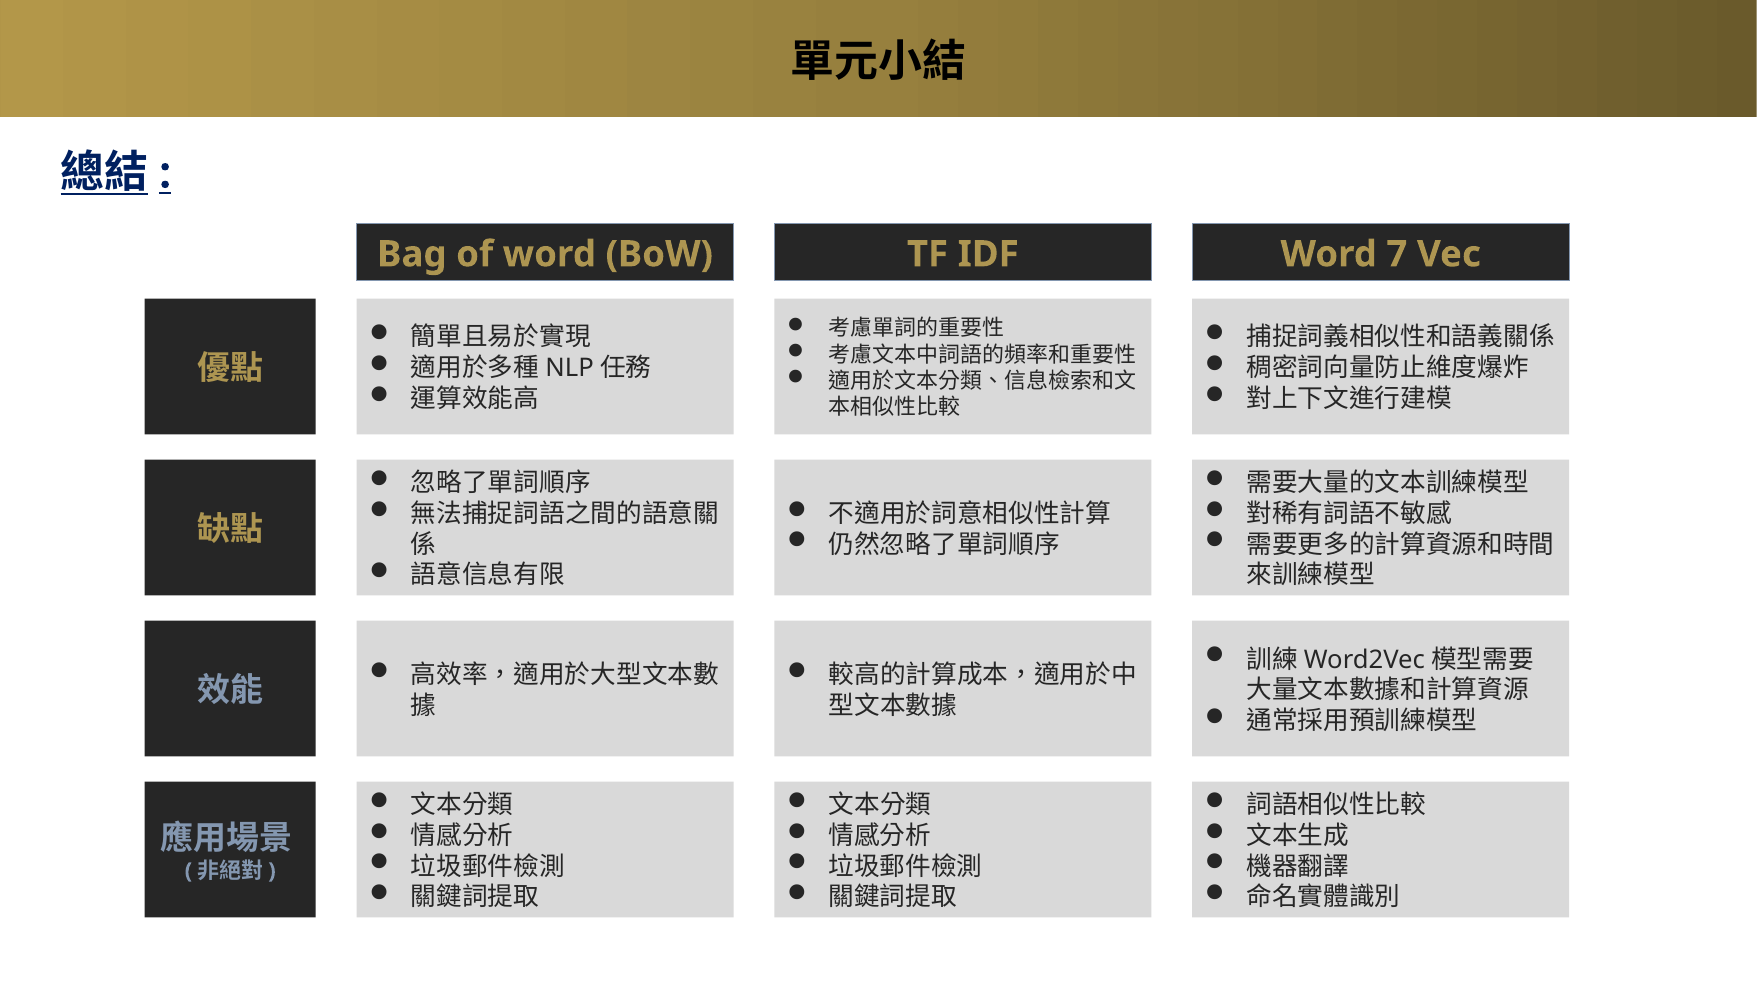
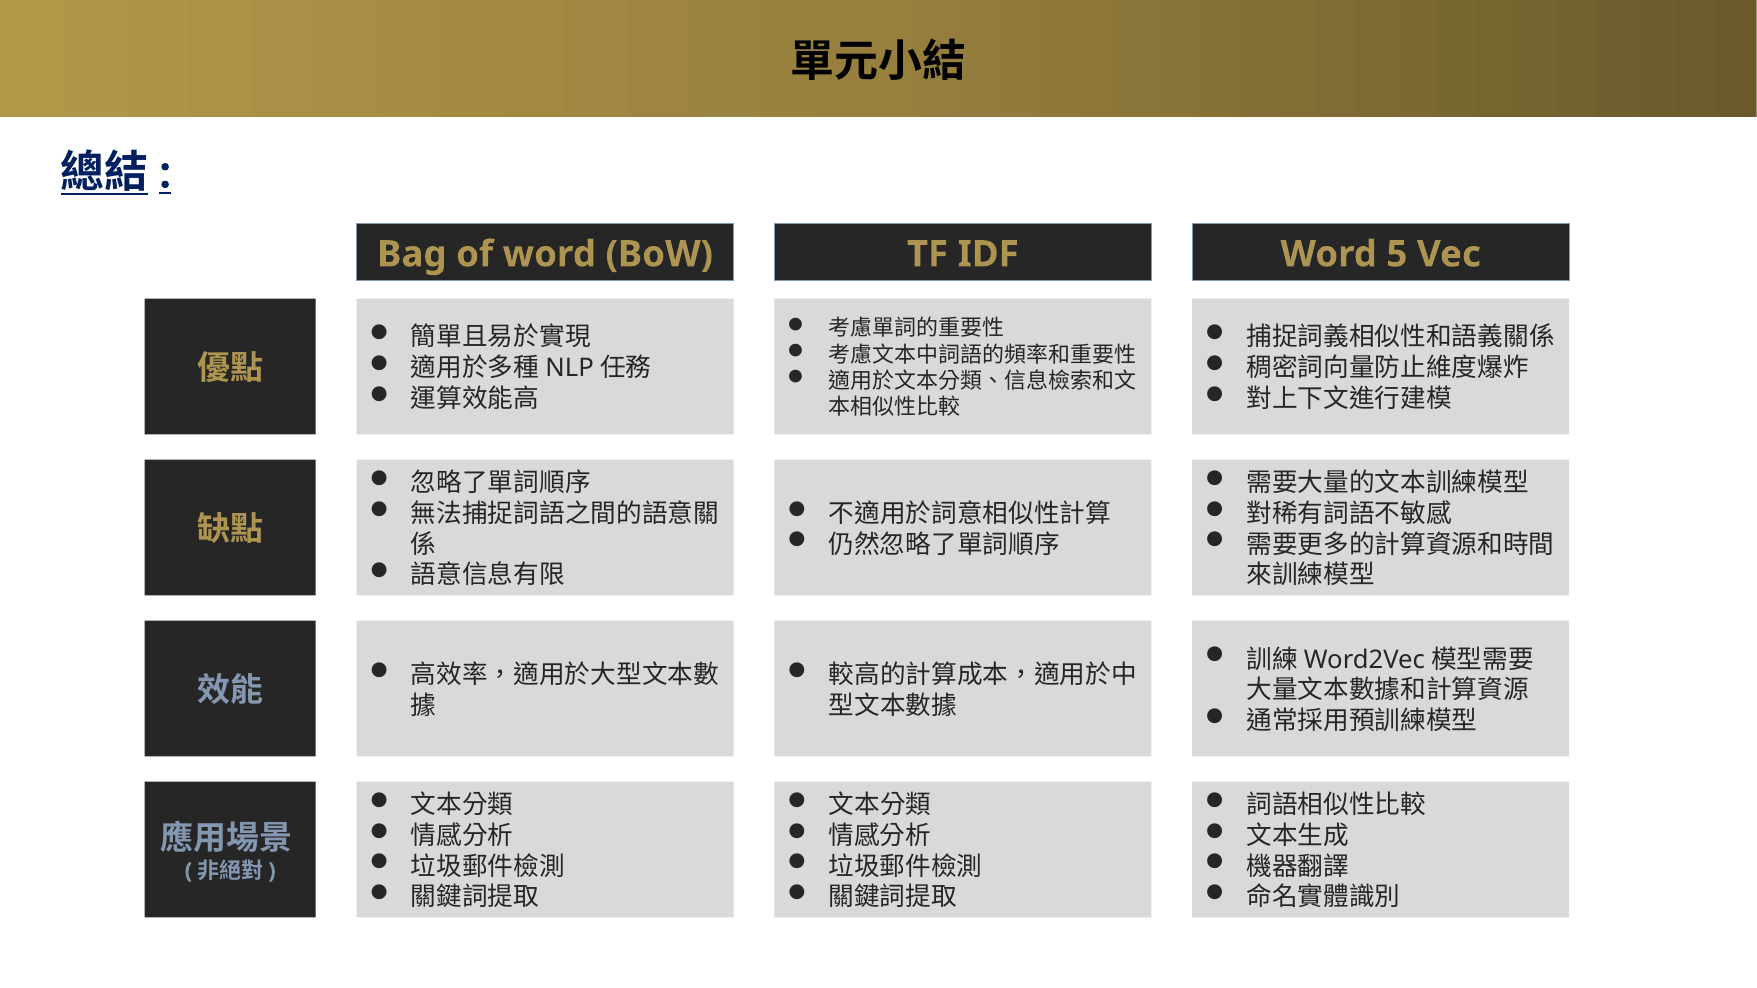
7: 7 -> 5
